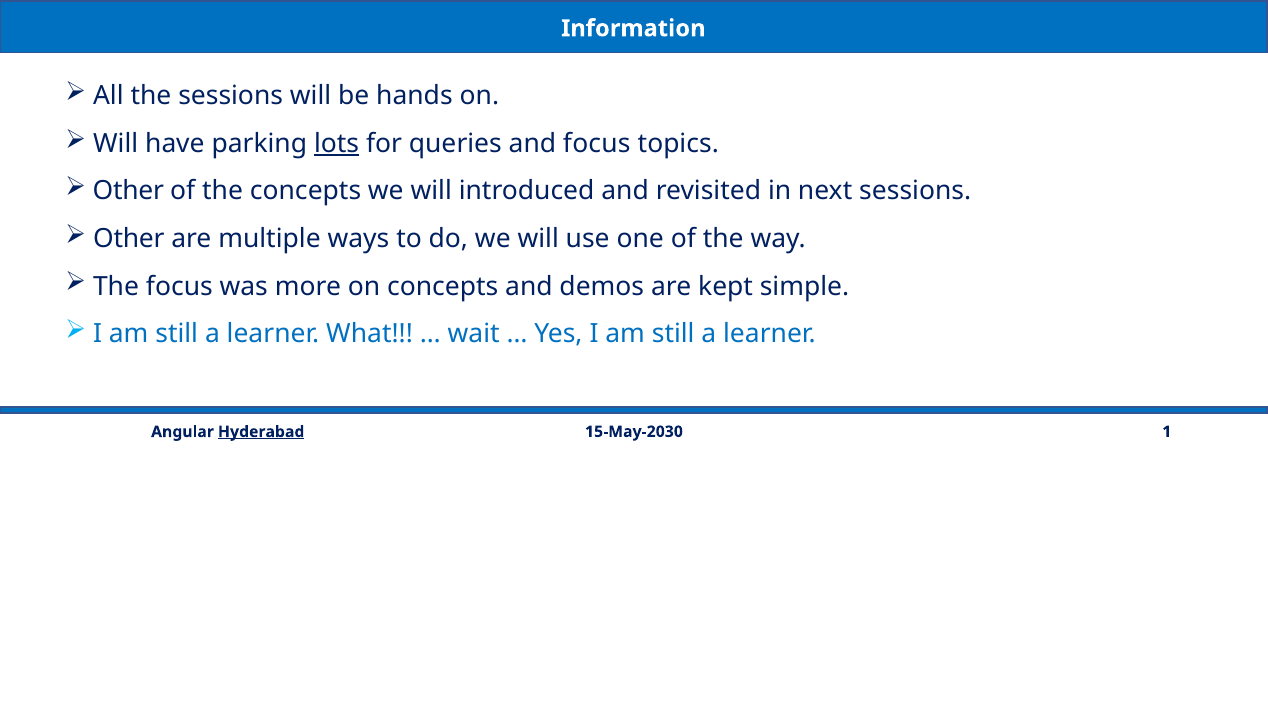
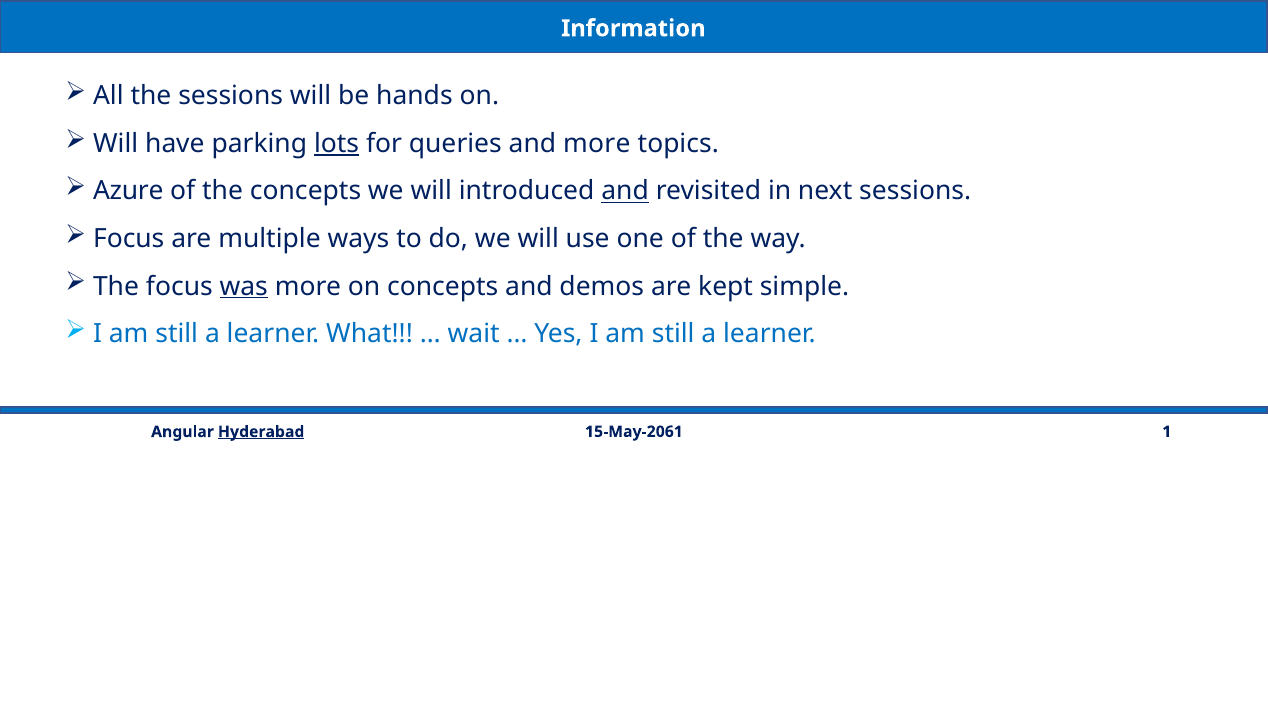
and focus: focus -> more
Other at (128, 191): Other -> Azure
and at (625, 191) underline: none -> present
Other at (129, 239): Other -> Focus
was underline: none -> present
15-May-2030: 15-May-2030 -> 15-May-2061
